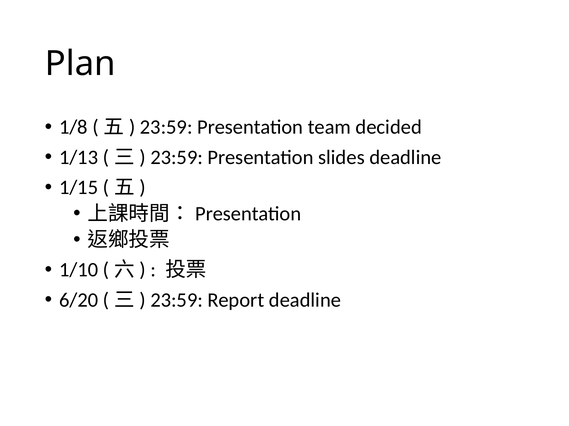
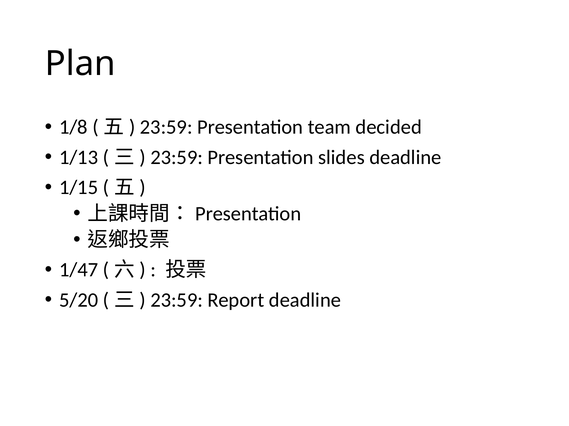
1/10: 1/10 -> 1/47
6/20: 6/20 -> 5/20
